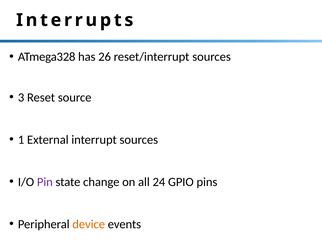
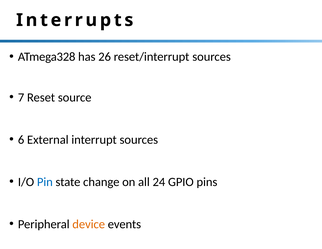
3: 3 -> 7
1: 1 -> 6
Pin colour: purple -> blue
